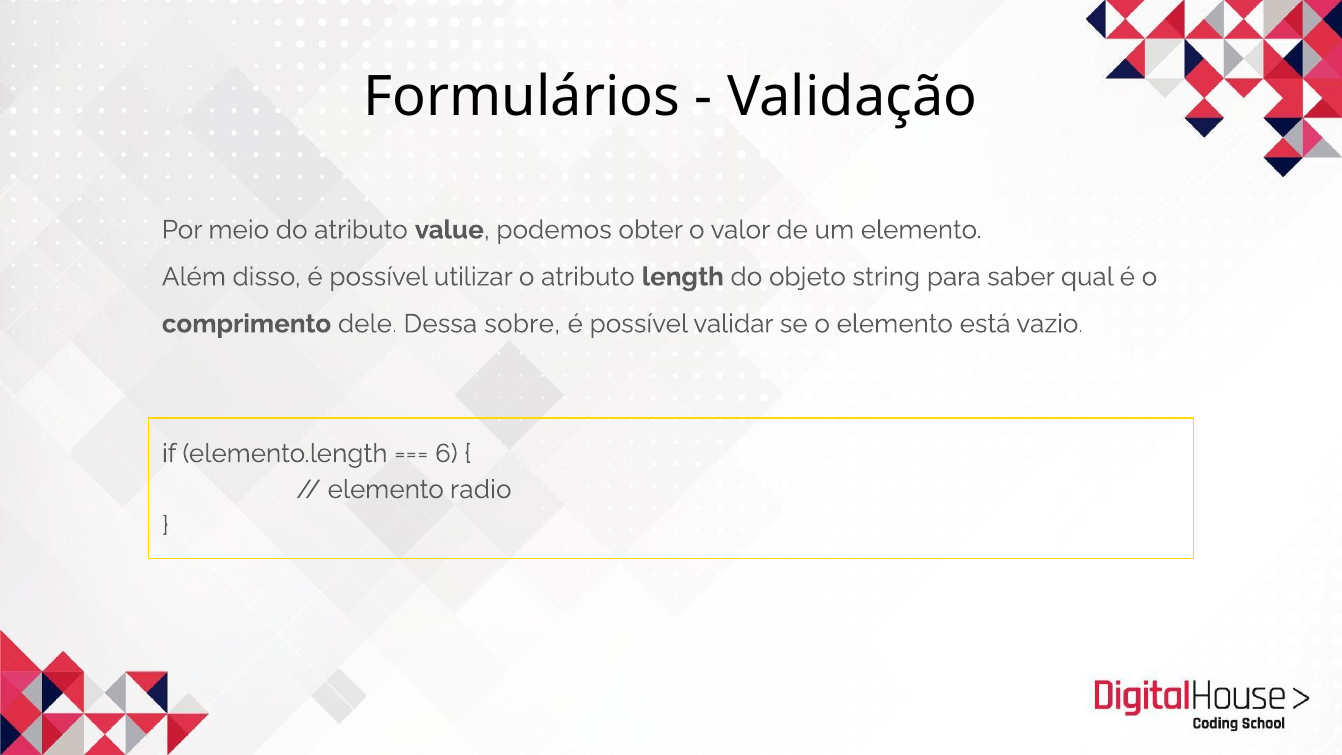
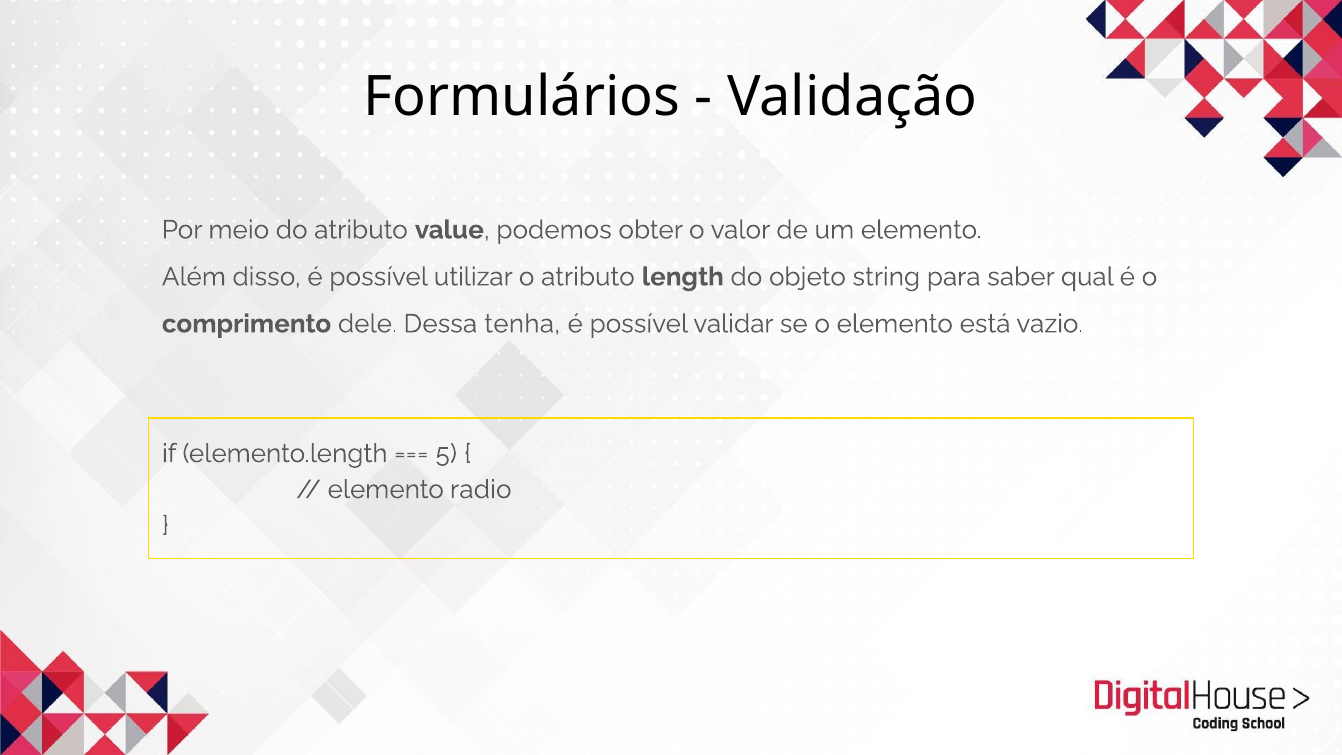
sobre: sobre -> tenha
6: 6 -> 5
